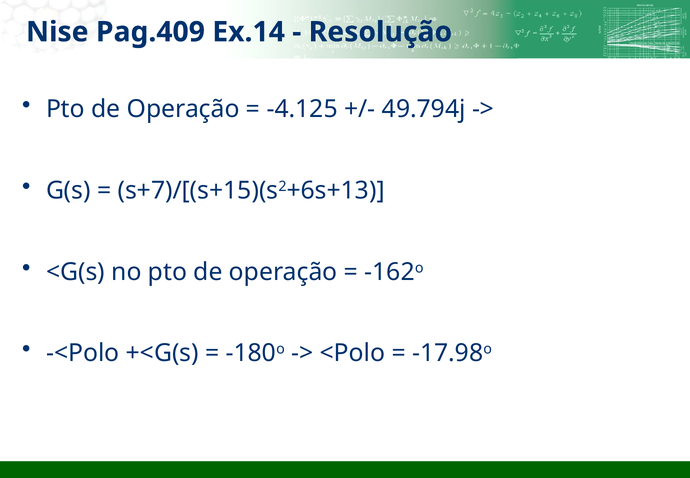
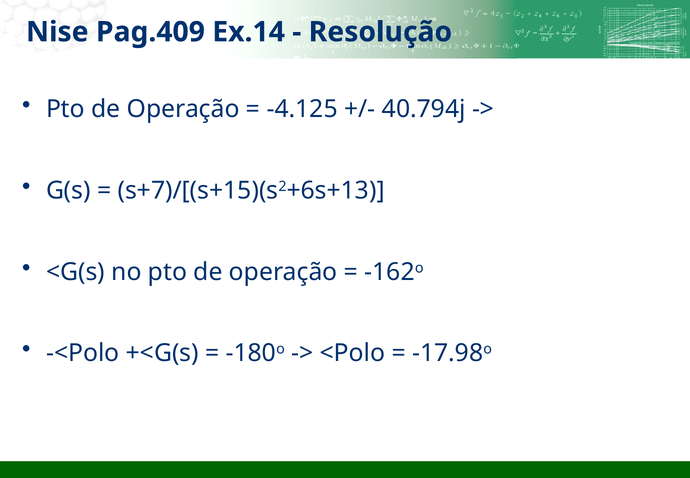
49.794j: 49.794j -> 40.794j
